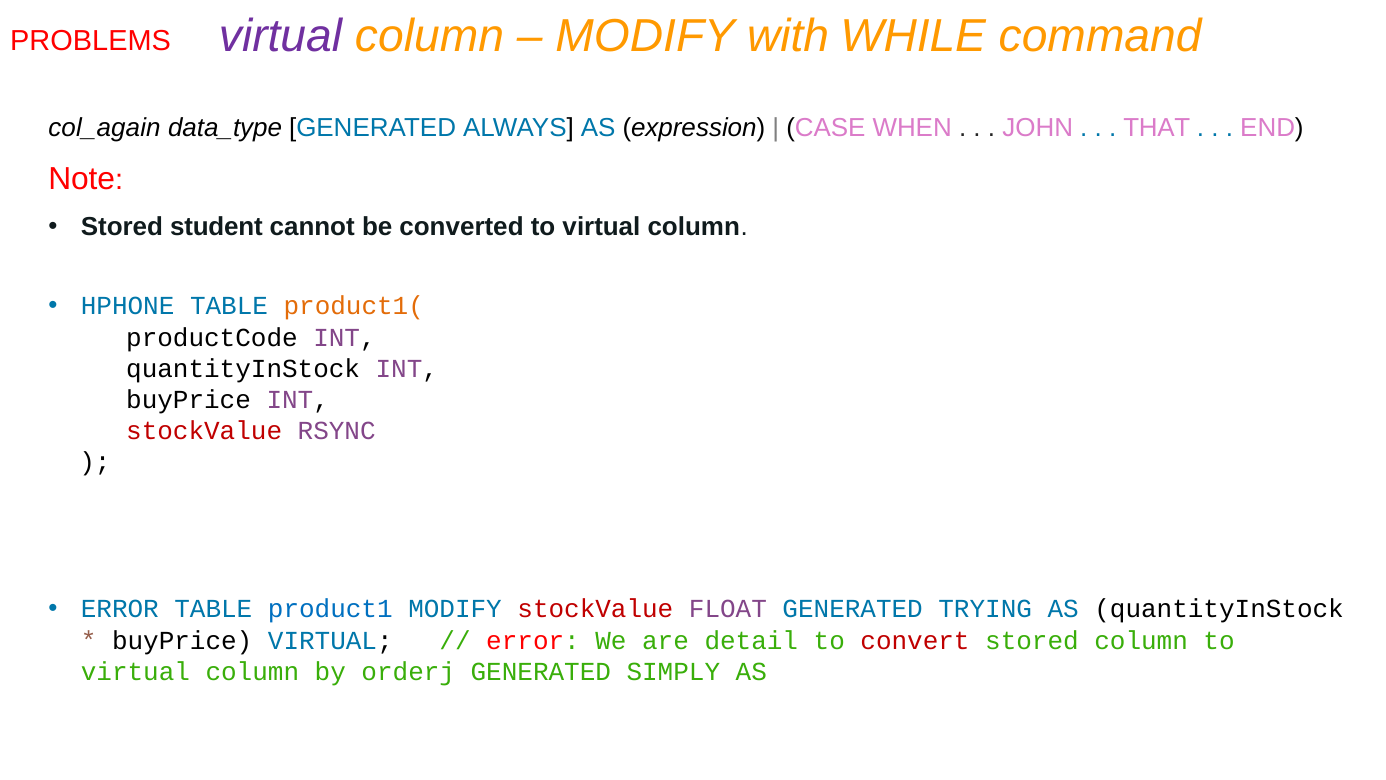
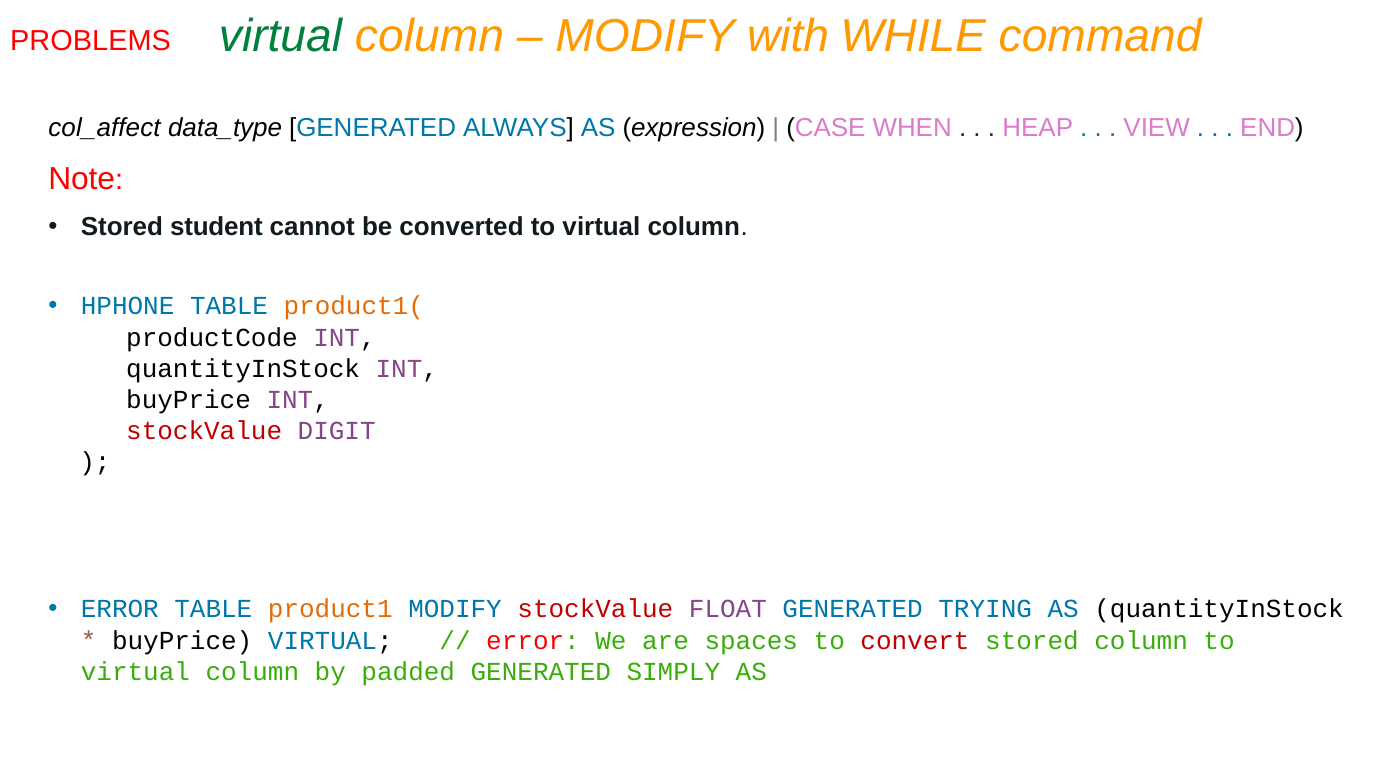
virtual at (281, 36) colour: purple -> green
col_again: col_again -> col_affect
JOHN: JOHN -> HEAP
THAT: THAT -> VIEW
RSYNC: RSYNC -> DIGIT
product1 colour: blue -> orange
detail: detail -> spaces
orderj: orderj -> padded
